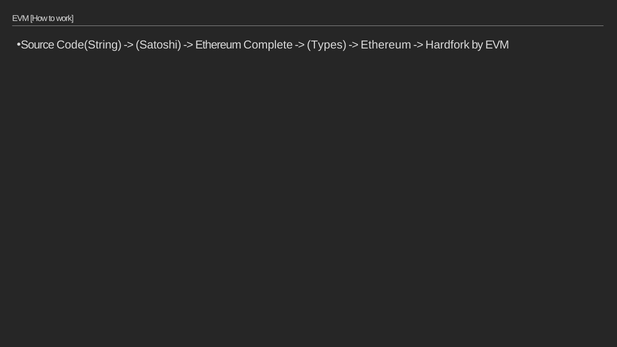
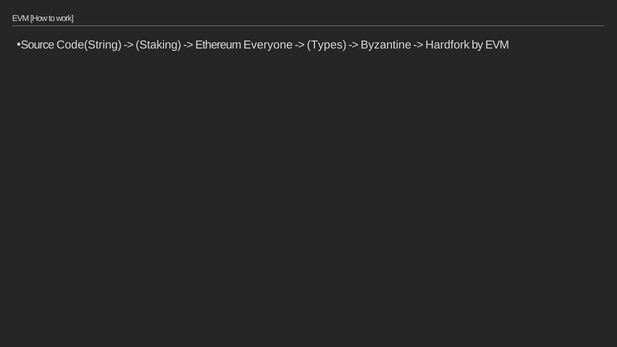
Satoshi: Satoshi -> Staking
Complete: Complete -> Everyone
Ethereum at (386, 45): Ethereum -> Byzantine
